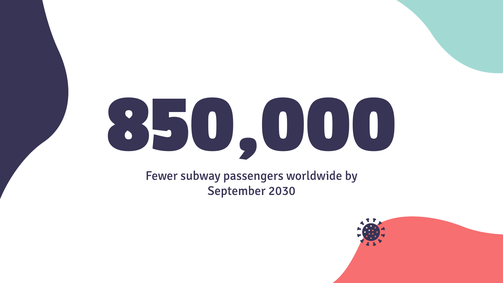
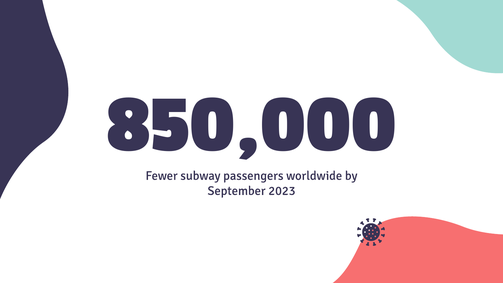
2030: 2030 -> 2023
